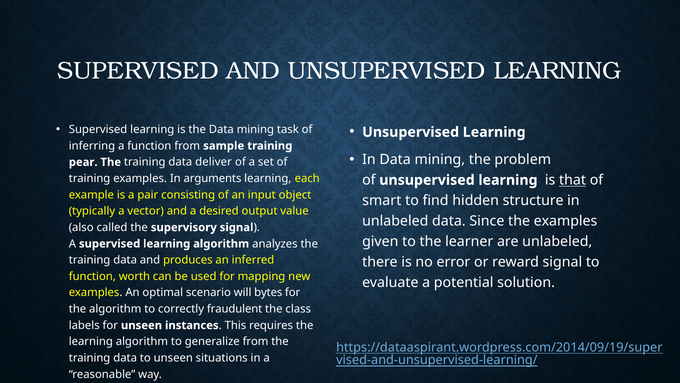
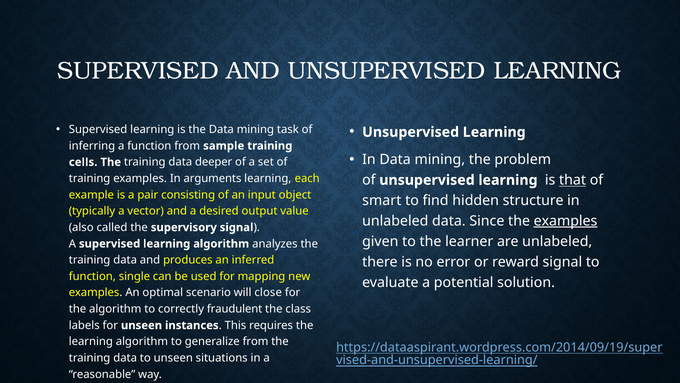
pear: pear -> cells
deliver: deliver -> deeper
examples at (566, 221) underline: none -> present
worth: worth -> single
bytes: bytes -> close
